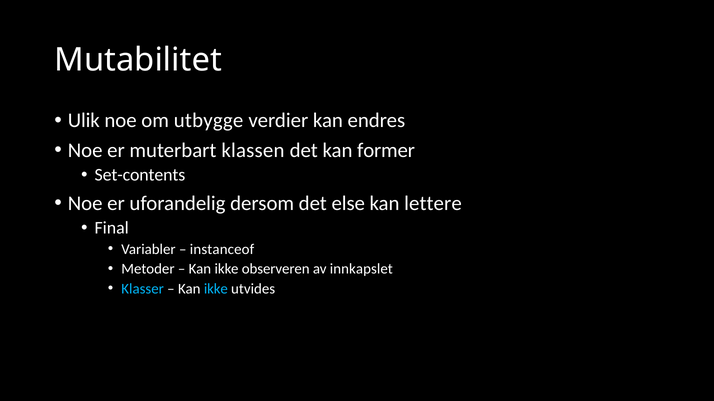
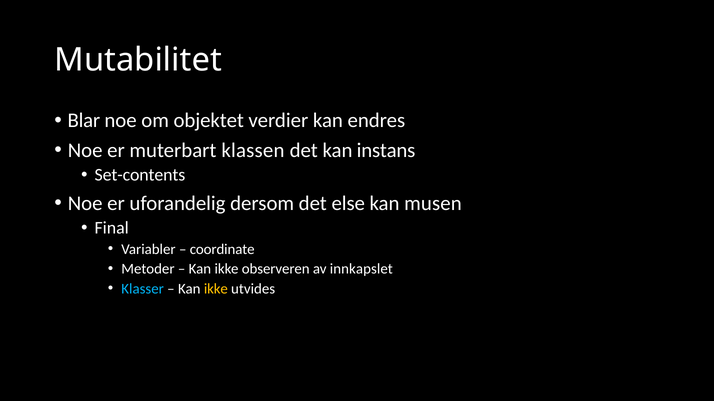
Ulik: Ulik -> Blar
utbygge: utbygge -> objektet
former: former -> instans
lettere: lettere -> musen
instanceof: instanceof -> coordinate
ikke at (216, 289) colour: light blue -> yellow
